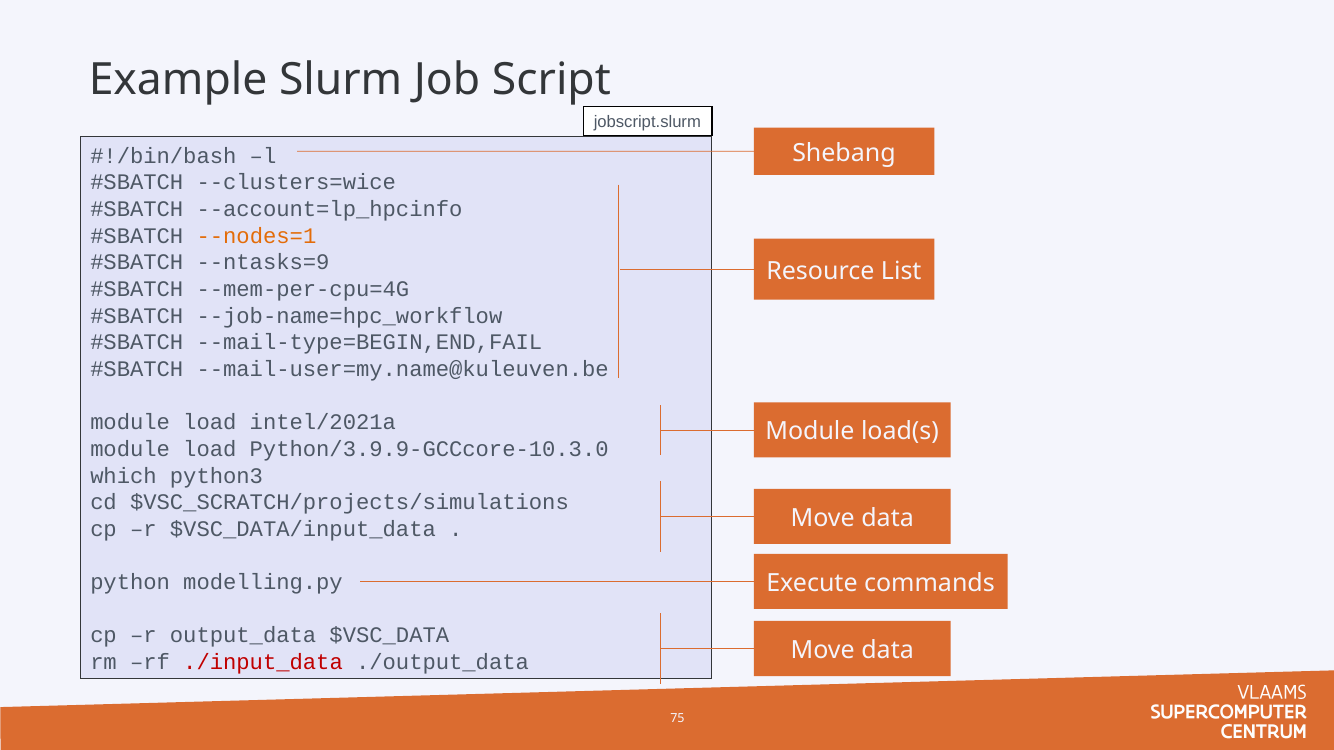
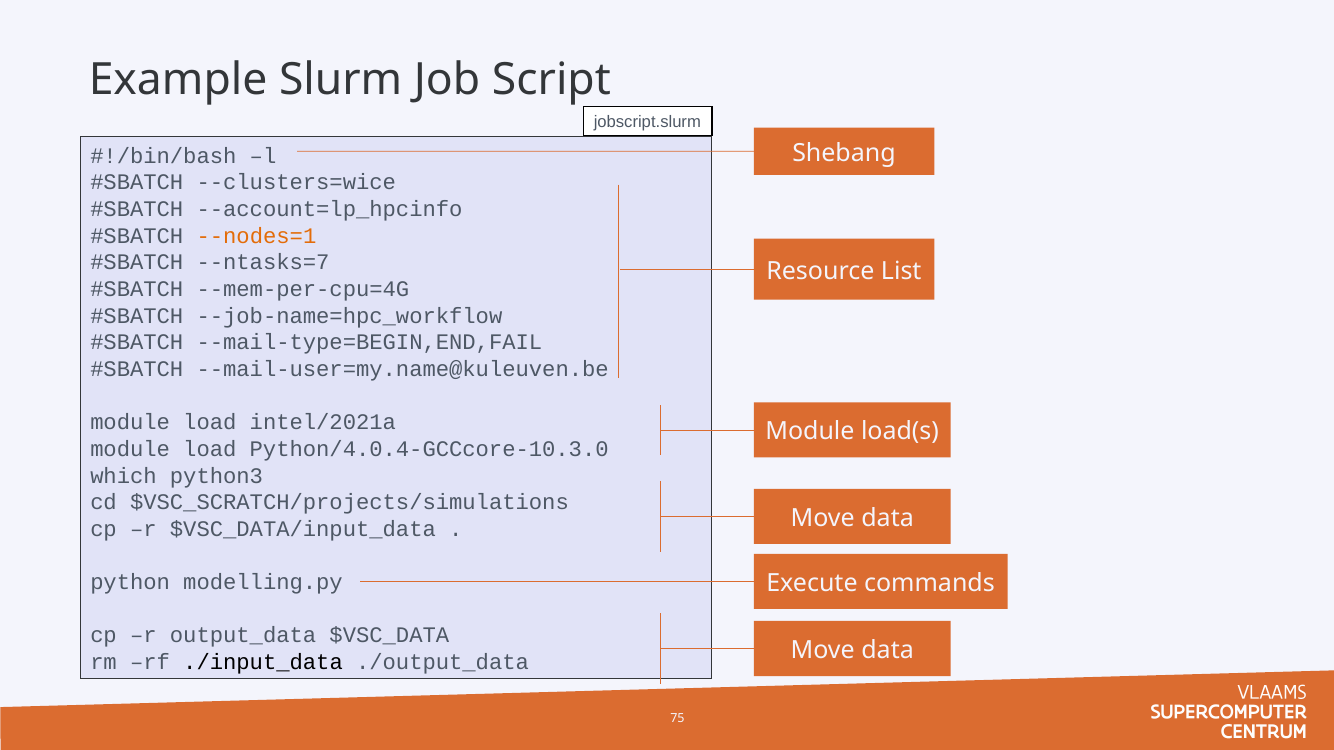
--ntasks=9: --ntasks=9 -> --ntasks=7
Python/3.9.9-GCCcore-10.3.0: Python/3.9.9-GCCcore-10.3.0 -> Python/4.0.4-GCCcore-10.3.0
./input_data colour: red -> black
